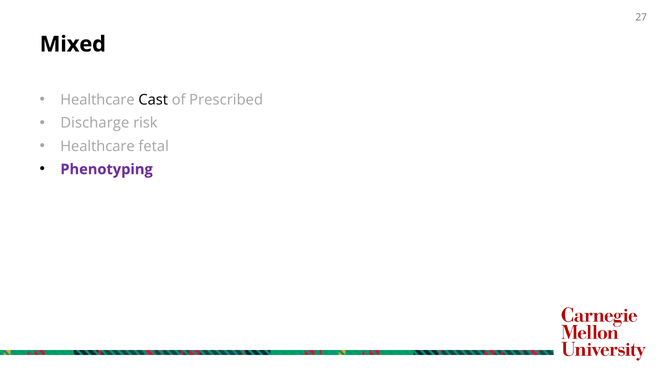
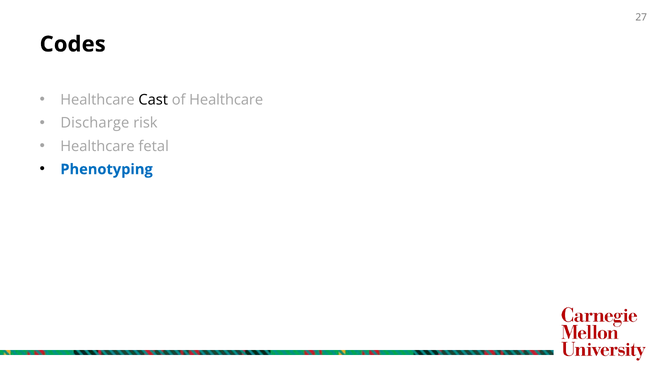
Mixed: Mixed -> Codes
of Prescribed: Prescribed -> Healthcare
Phenotyping colour: purple -> blue
